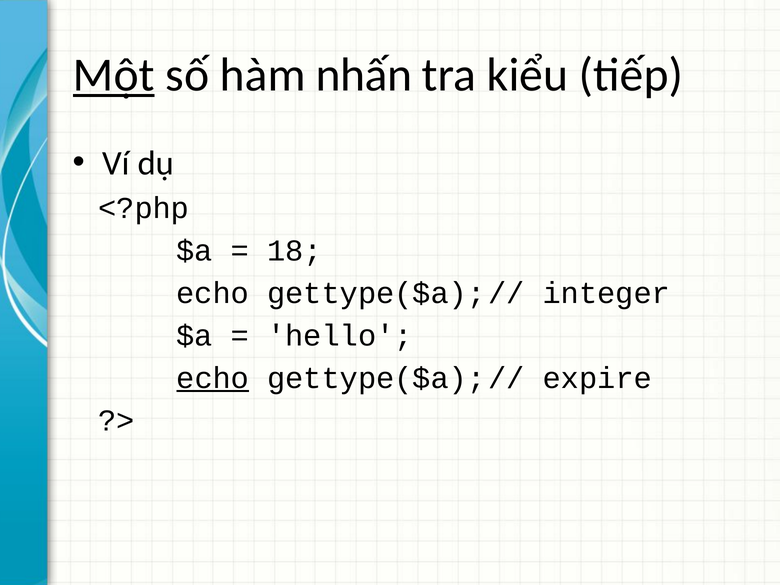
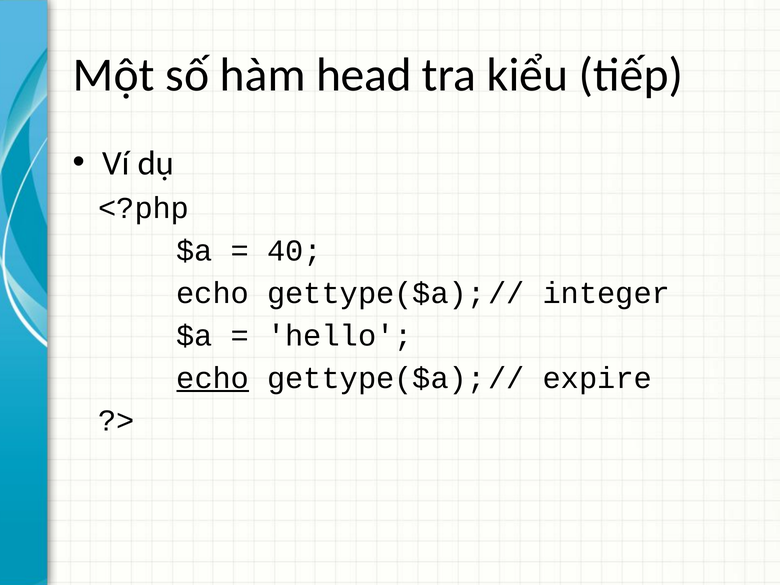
Một underline: present -> none
nhấn: nhấn -> head
18: 18 -> 40
